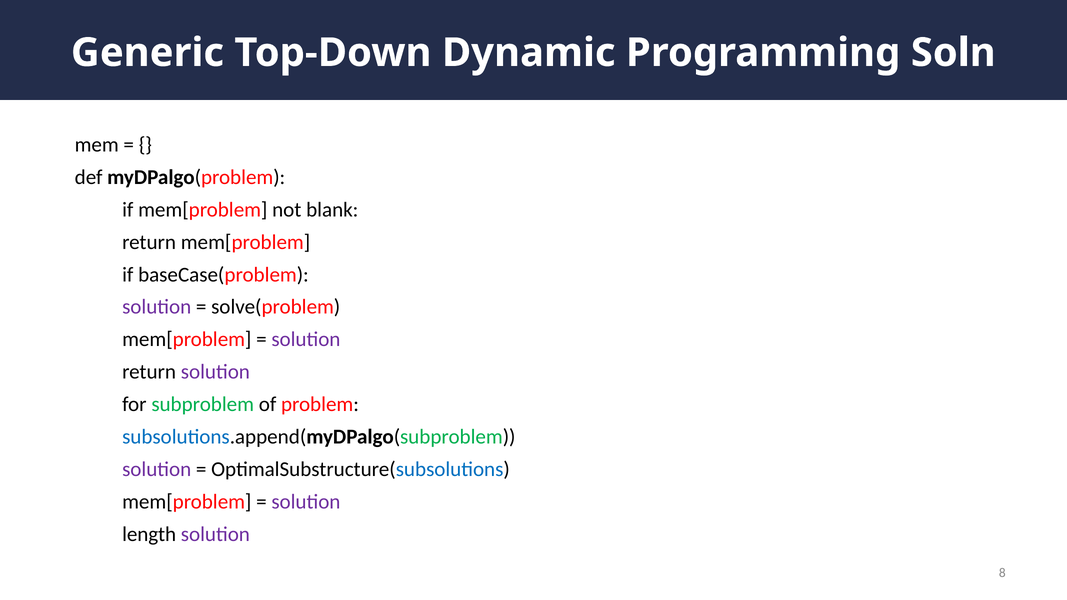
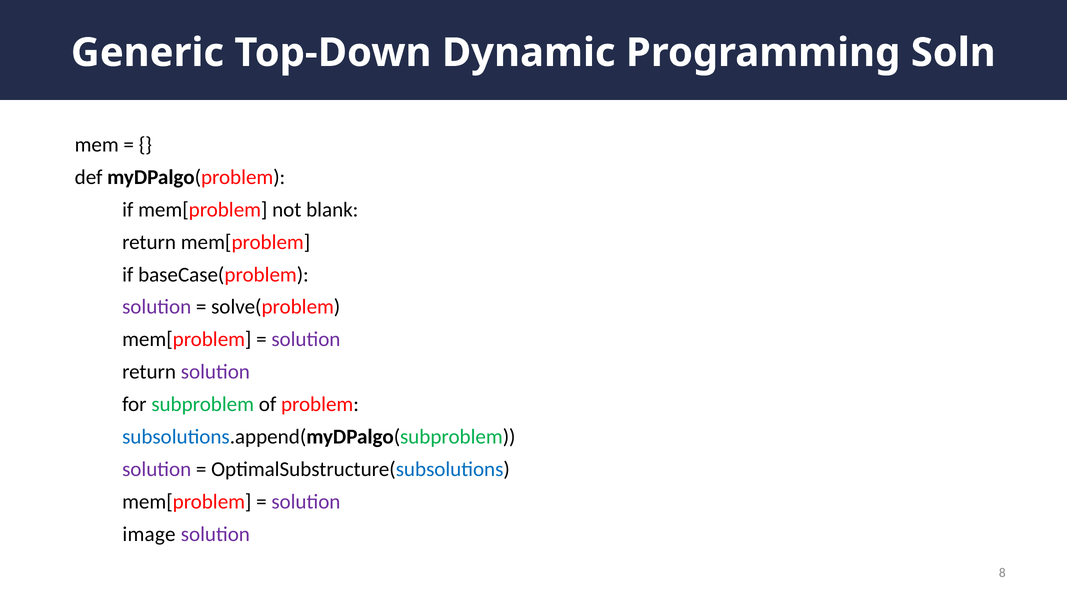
length: length -> image
